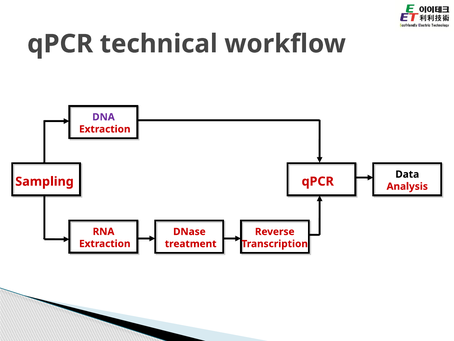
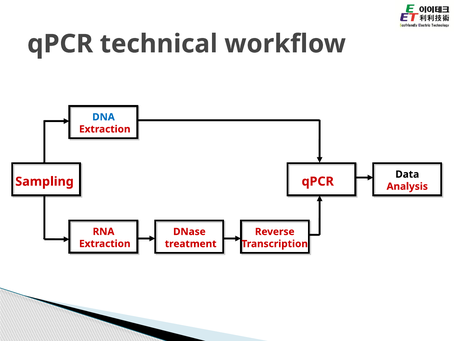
DNA colour: purple -> blue
